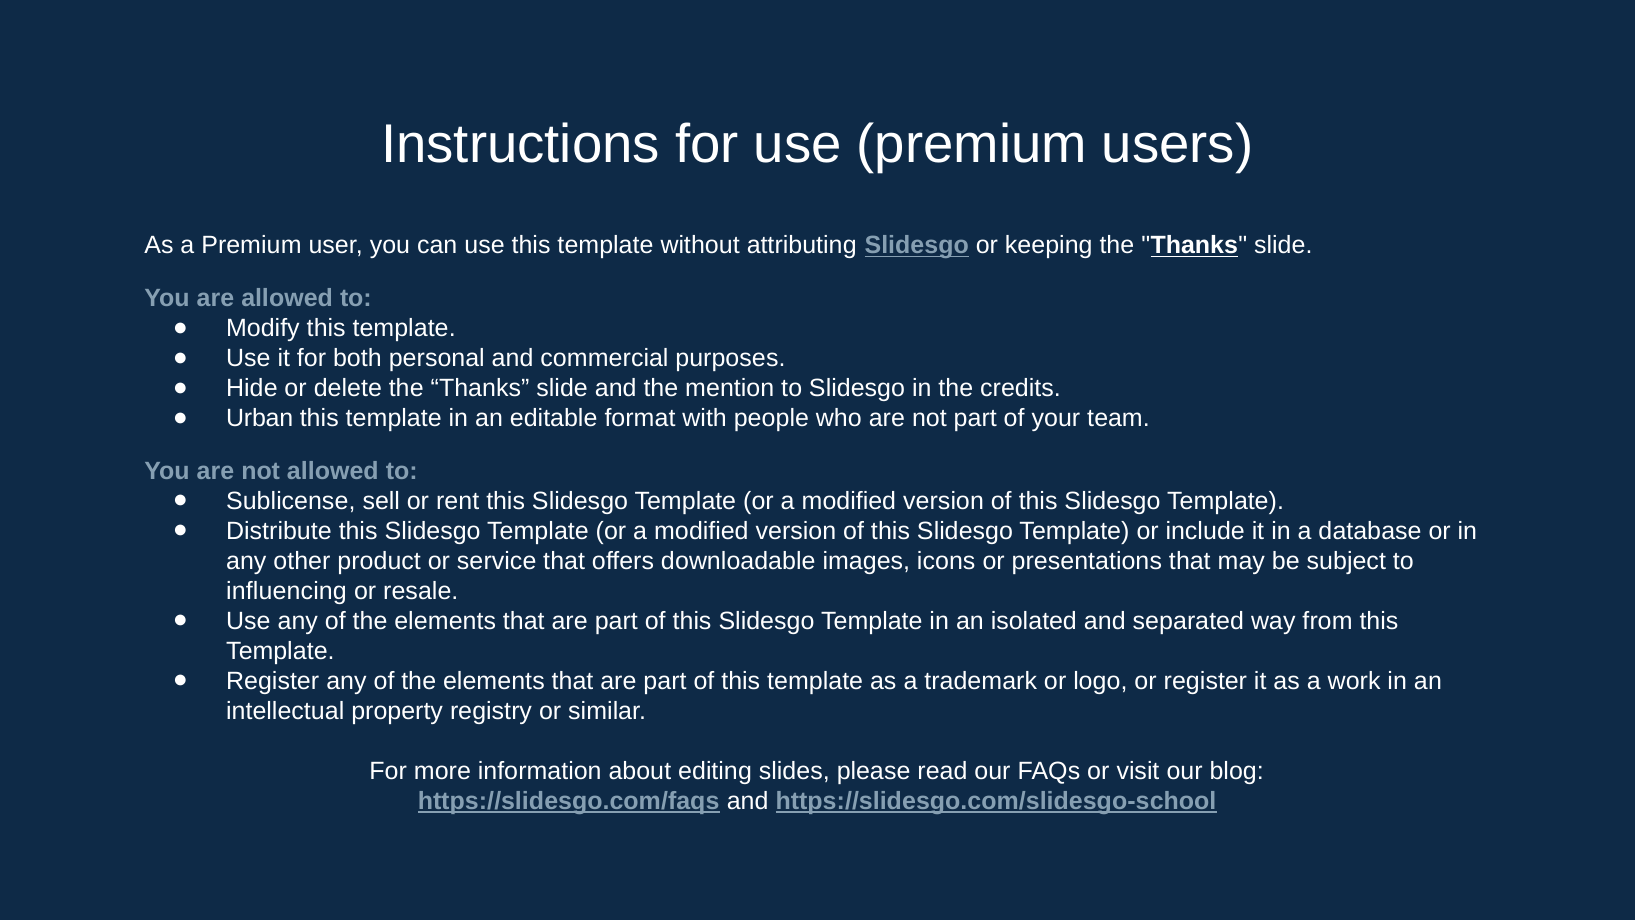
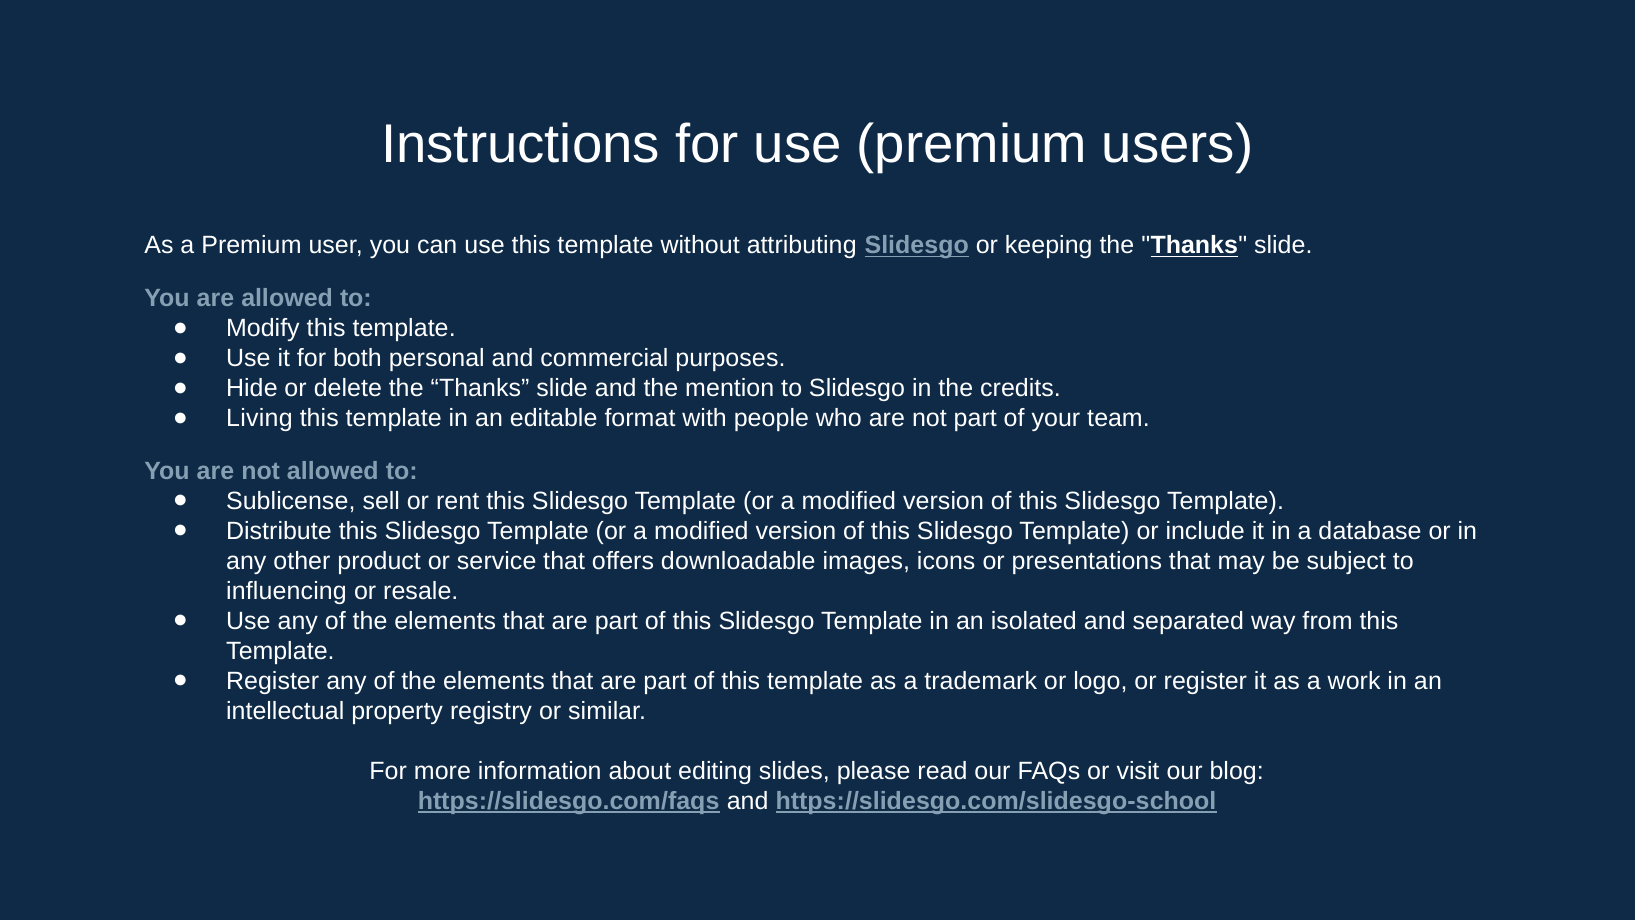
Urban: Urban -> Living
